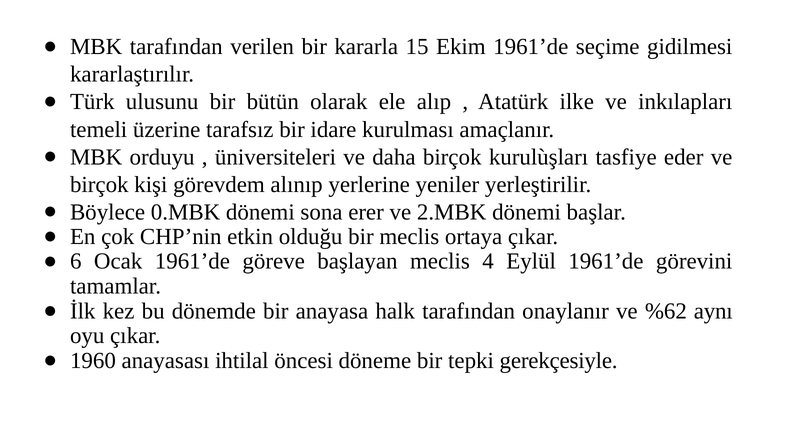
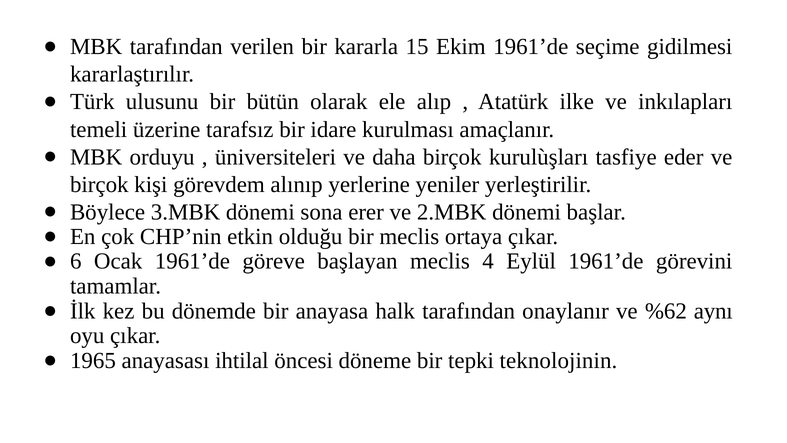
0.MBK: 0.MBK -> 3.MBK
1960: 1960 -> 1965
gerekçesiyle: gerekçesiyle -> teknolojinin
